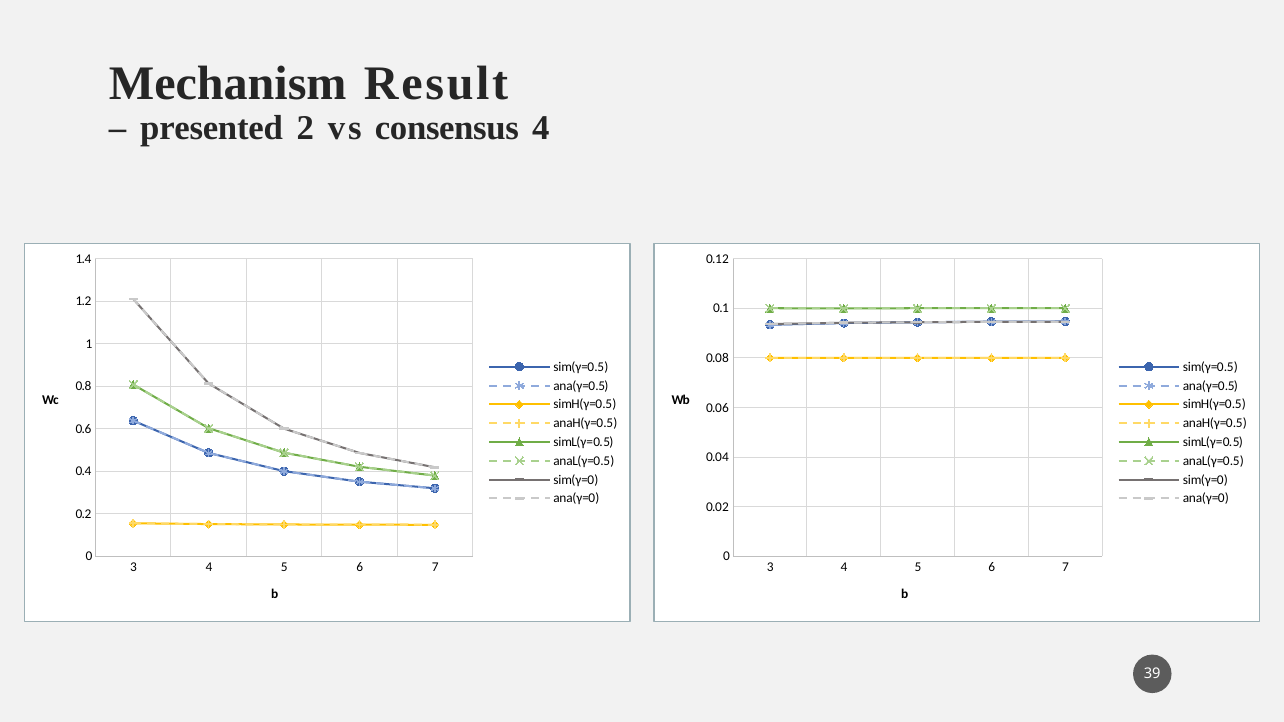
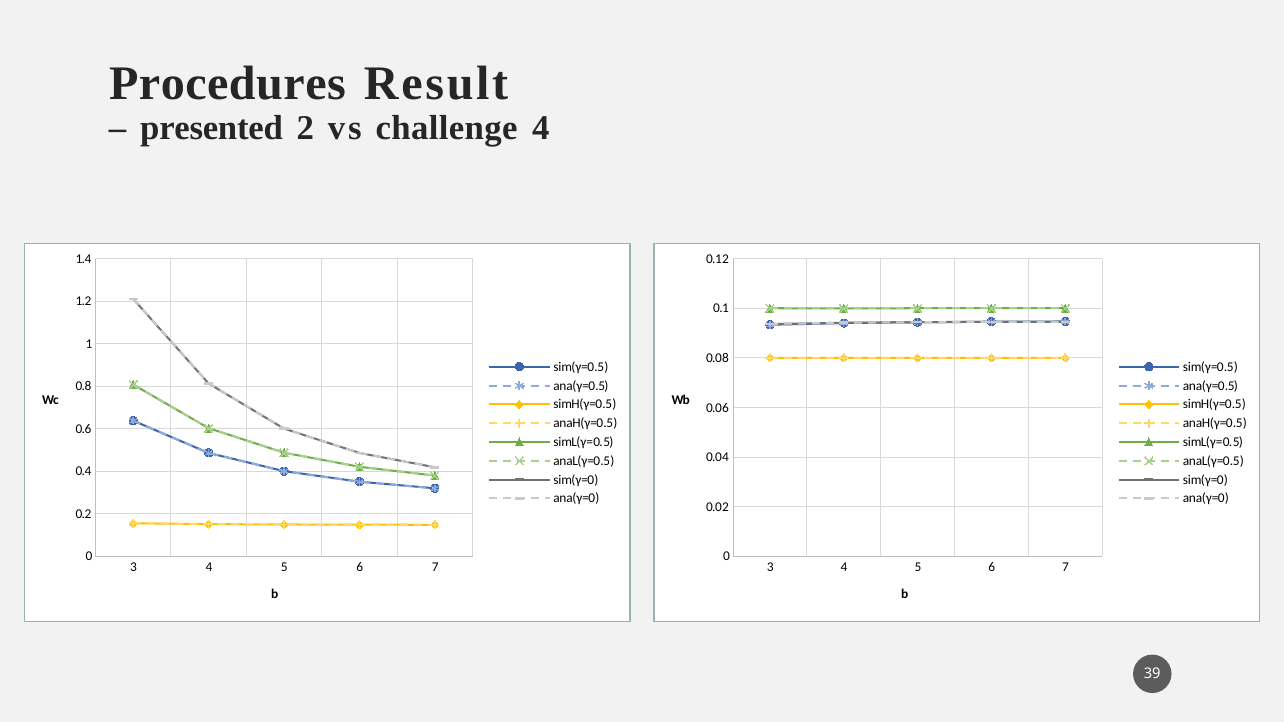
Mechanism: Mechanism -> Procedures
consensus: consensus -> challenge
